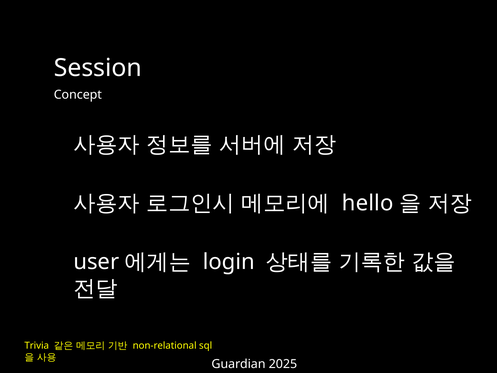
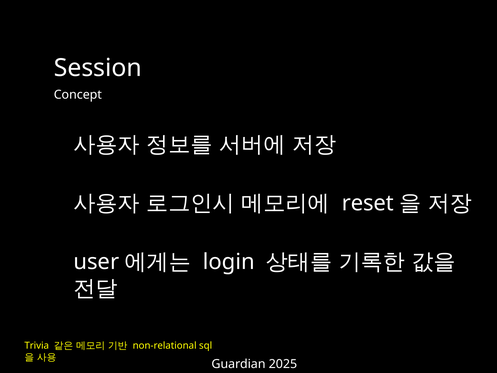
hello: hello -> reset
